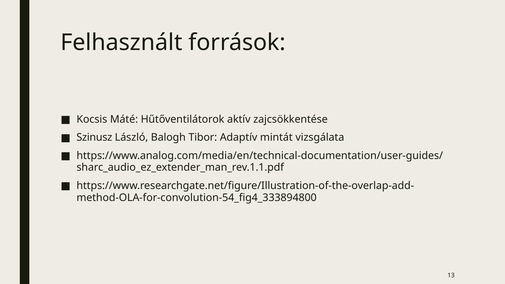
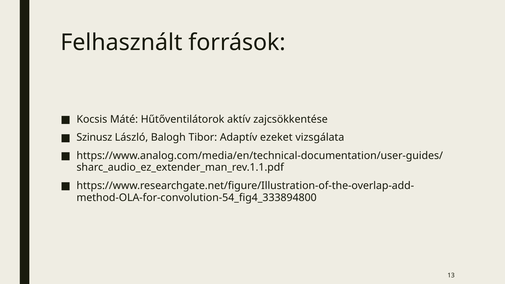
mintát: mintát -> ezeket
